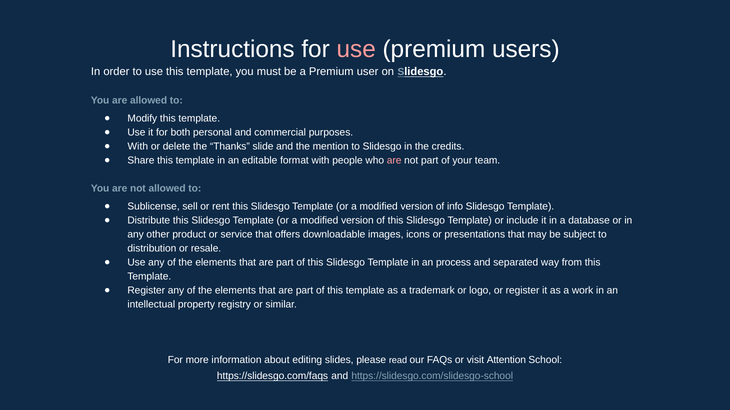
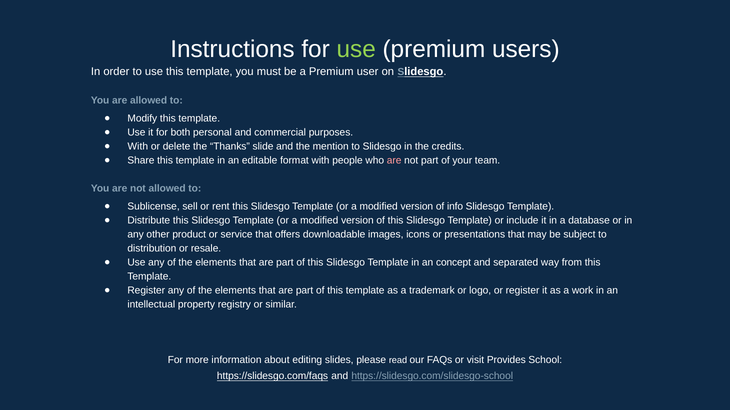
use at (356, 49) colour: pink -> light green
process: process -> concept
Attention: Attention -> Provides
